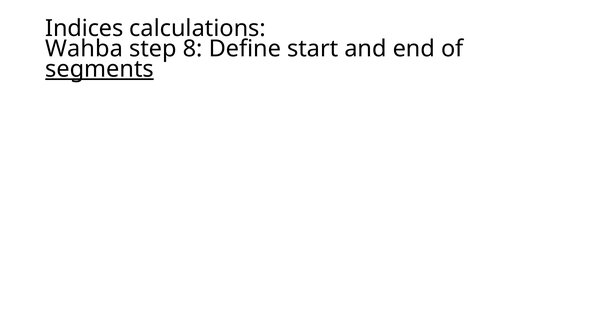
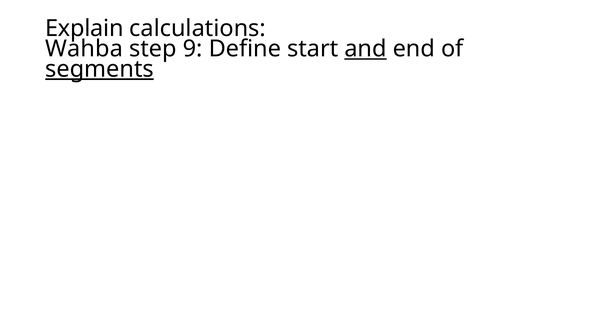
Indices: Indices -> Explain
8: 8 -> 9
and underline: none -> present
